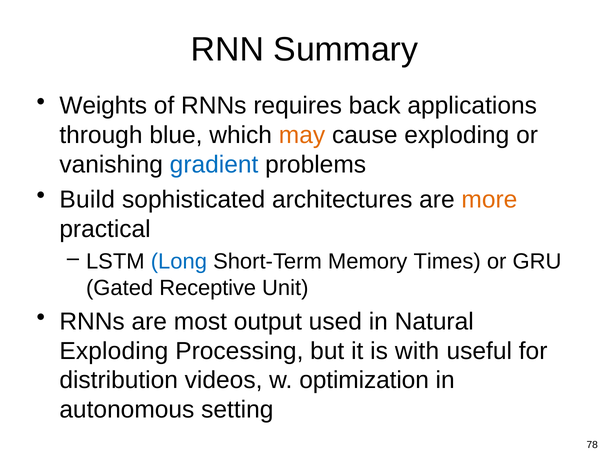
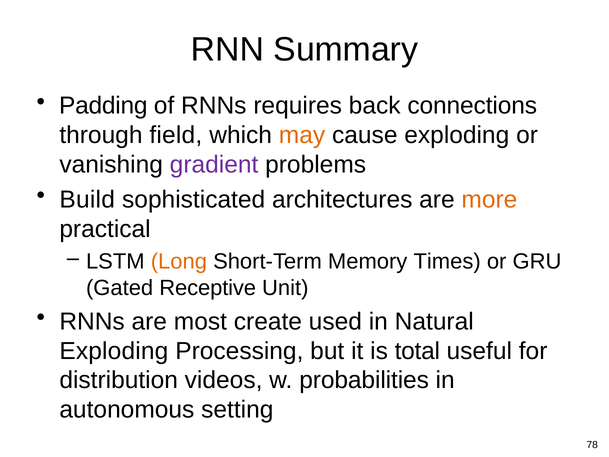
Weights: Weights -> Padding
applications: applications -> connections
blue: blue -> field
gradient colour: blue -> purple
Long colour: blue -> orange
output: output -> create
with: with -> total
optimization: optimization -> probabilities
